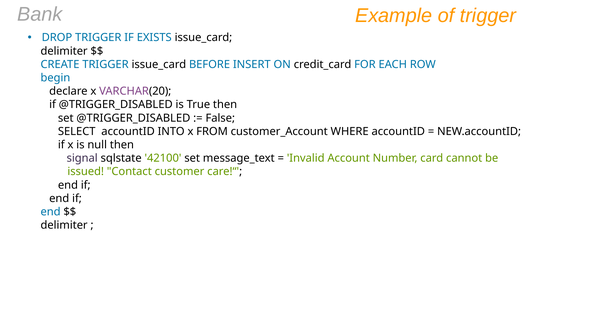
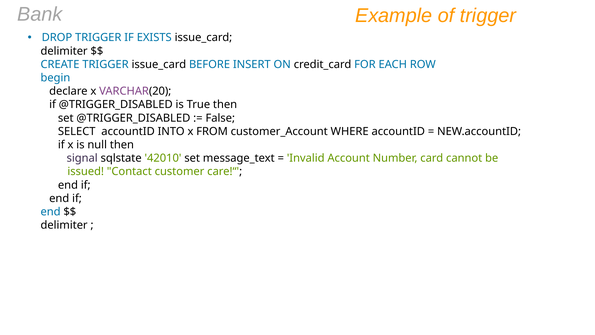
42100: 42100 -> 42010
